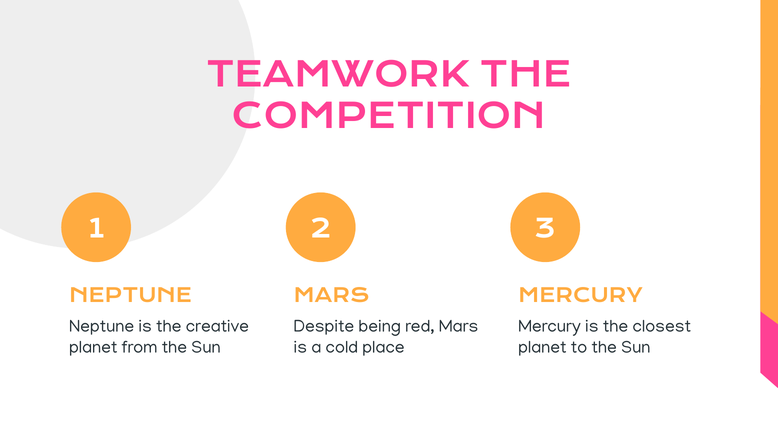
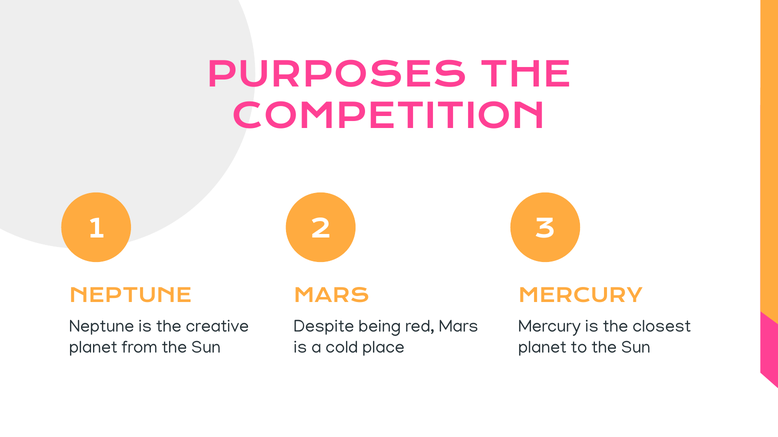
TEAMWORK: TEAMWORK -> PURPOSES
